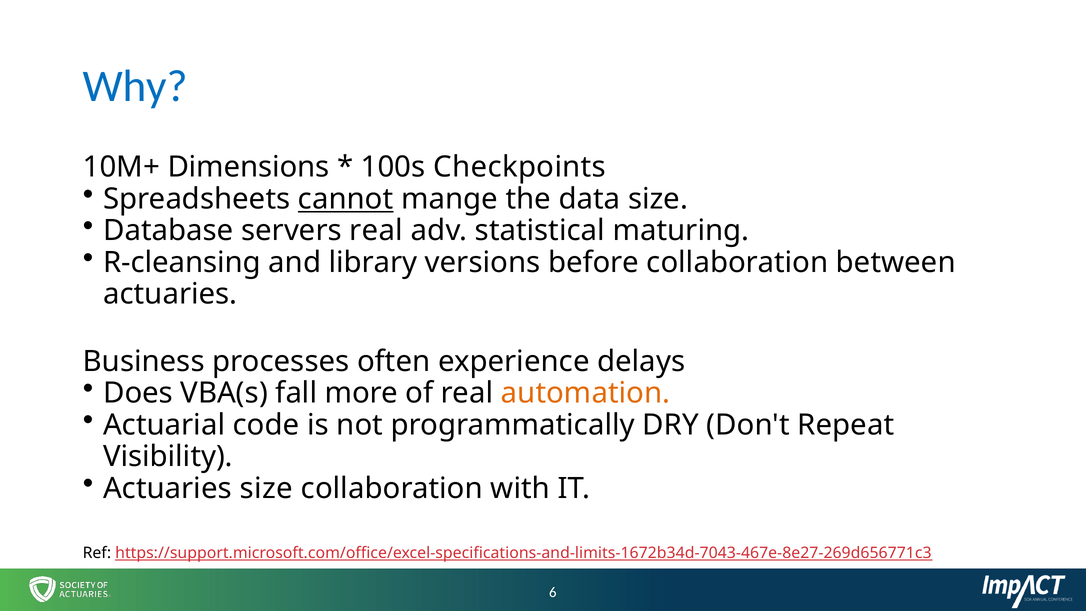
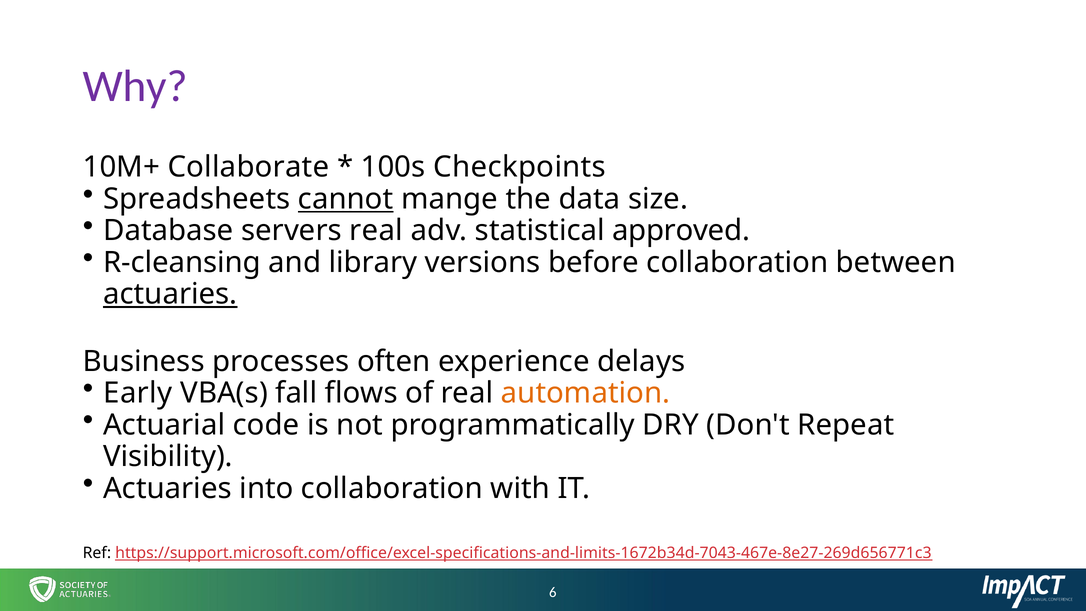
Why colour: blue -> purple
Dimensions: Dimensions -> Collaborate
maturing: maturing -> approved
actuaries at (170, 294) underline: none -> present
Does: Does -> Early
more: more -> flows
Actuaries size: size -> into
